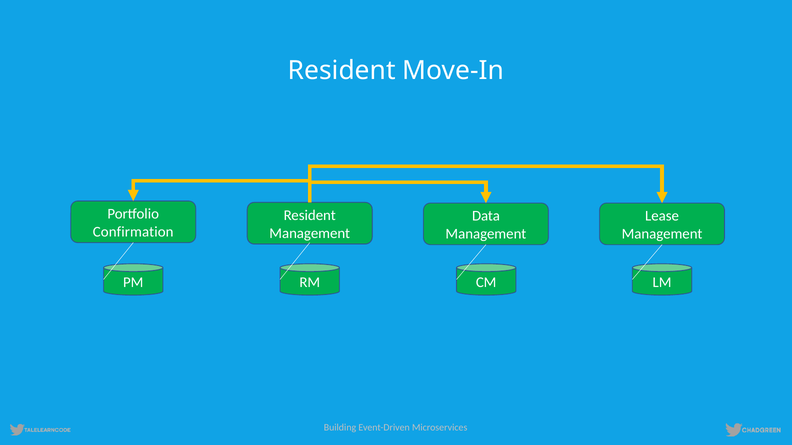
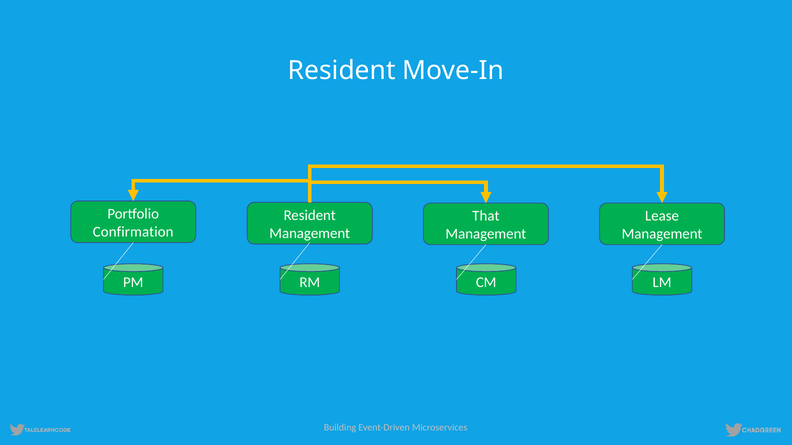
Data: Data -> That
